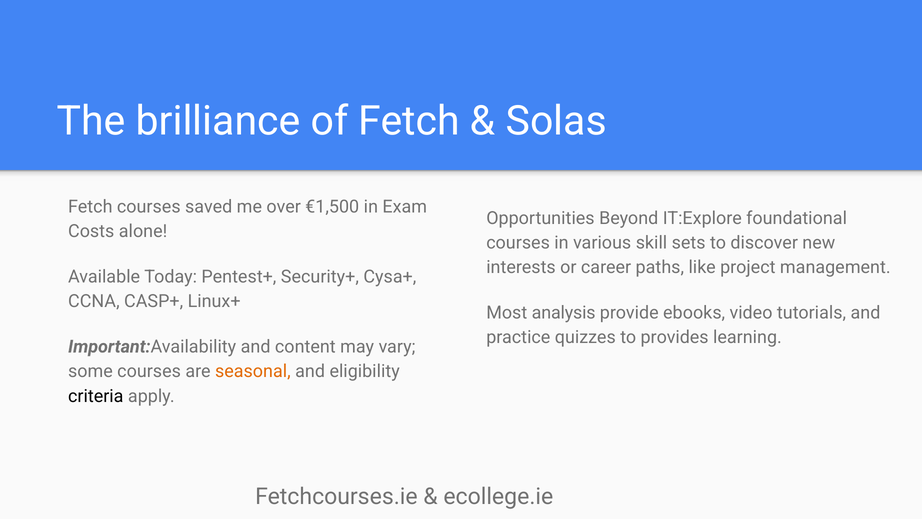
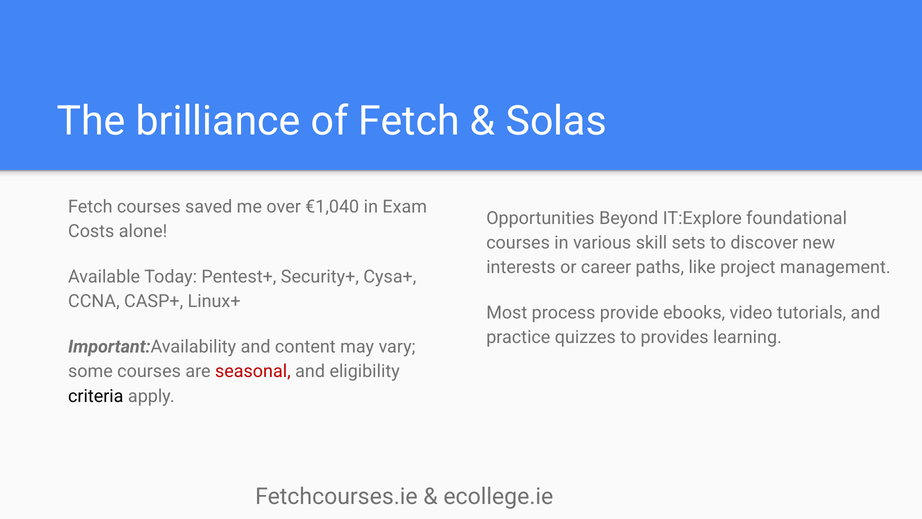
€1,500: €1,500 -> €1,040
analysis: analysis -> process
seasonal colour: orange -> red
